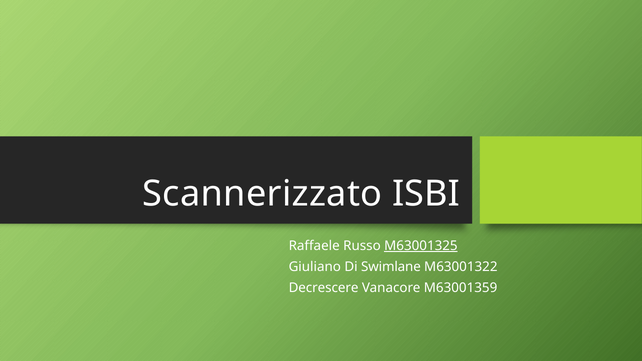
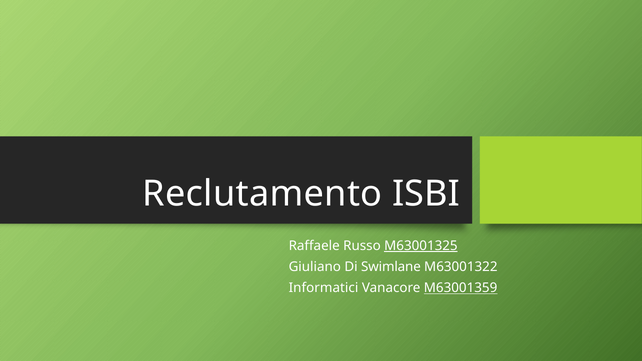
Scannerizzato: Scannerizzato -> Reclutamento
Decrescere: Decrescere -> Informatici
M63001359 underline: none -> present
